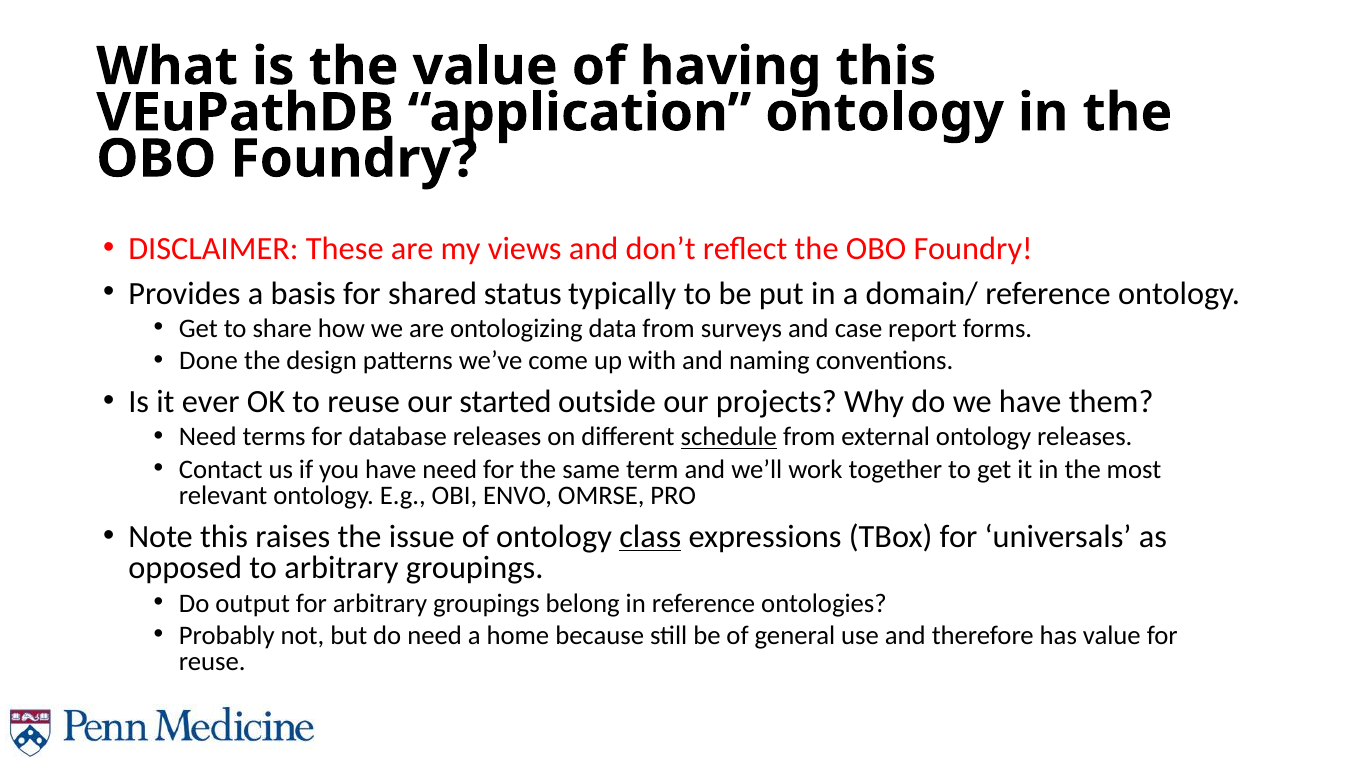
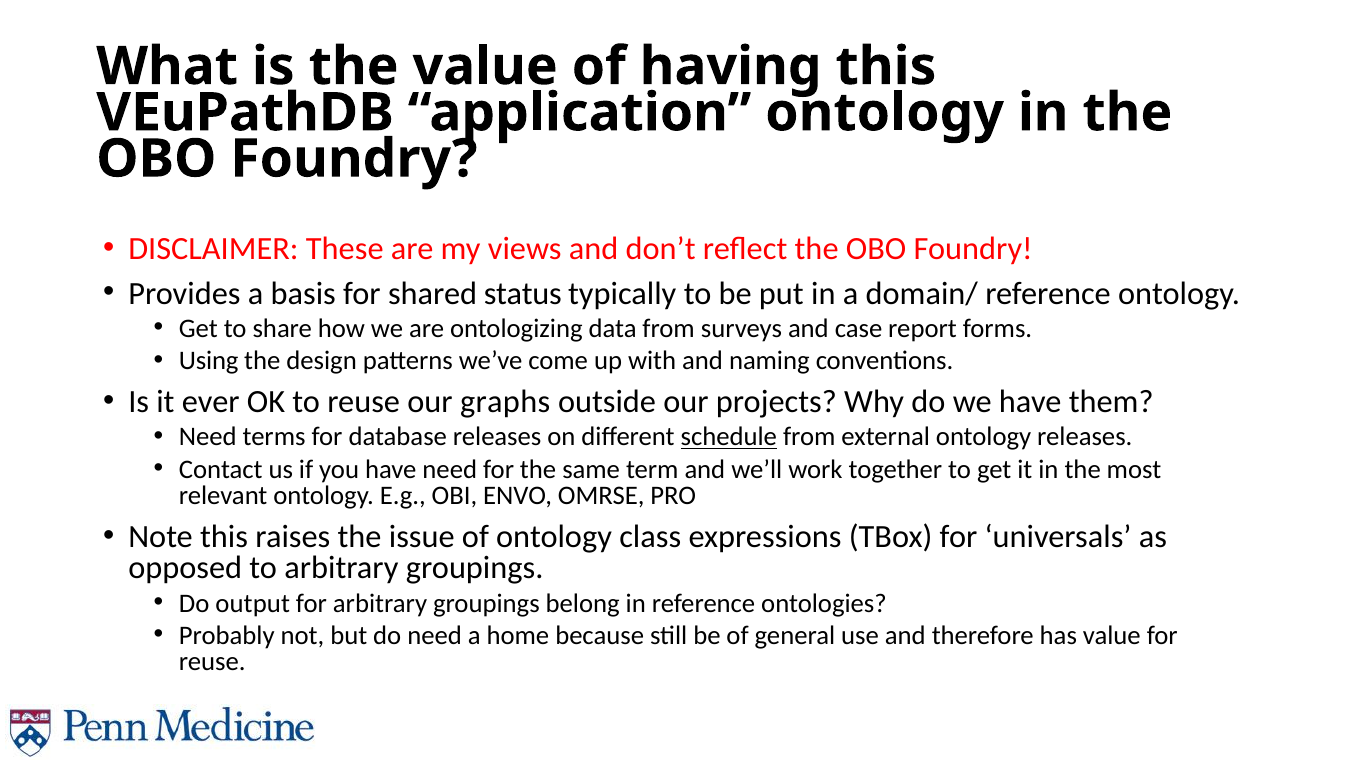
Done: Done -> Using
started: started -> graphs
class underline: present -> none
